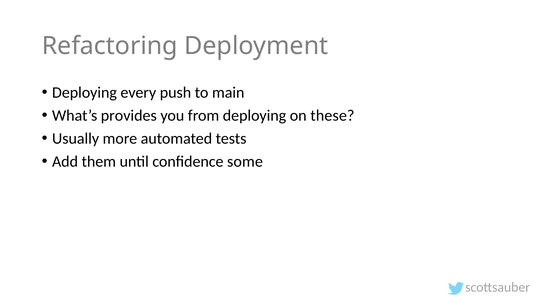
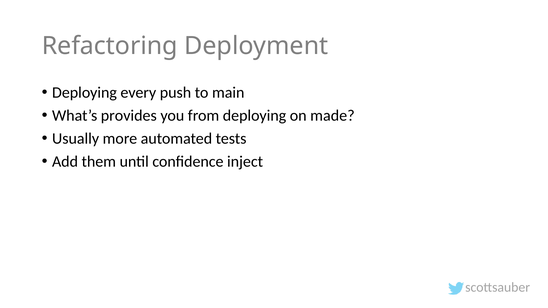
these: these -> made
some: some -> inject
